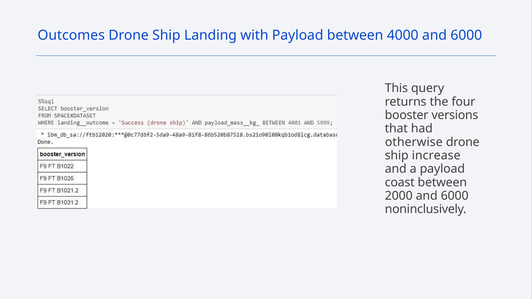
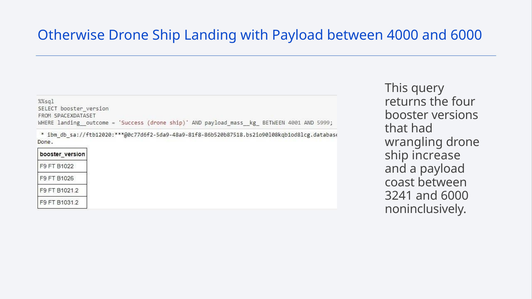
Outcomes: Outcomes -> Otherwise
otherwise: otherwise -> wrangling
2000: 2000 -> 3241
